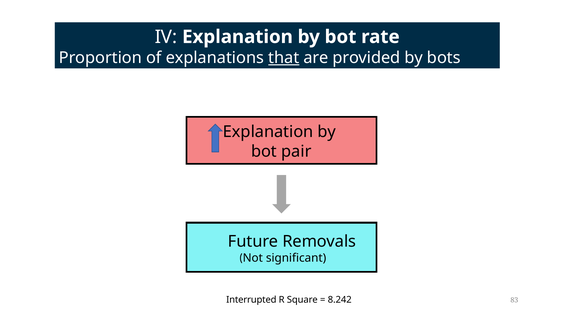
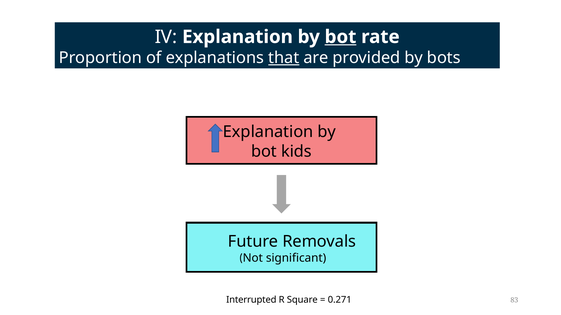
bot at (340, 37) underline: none -> present
pair: pair -> kids
8.242: 8.242 -> 0.271
